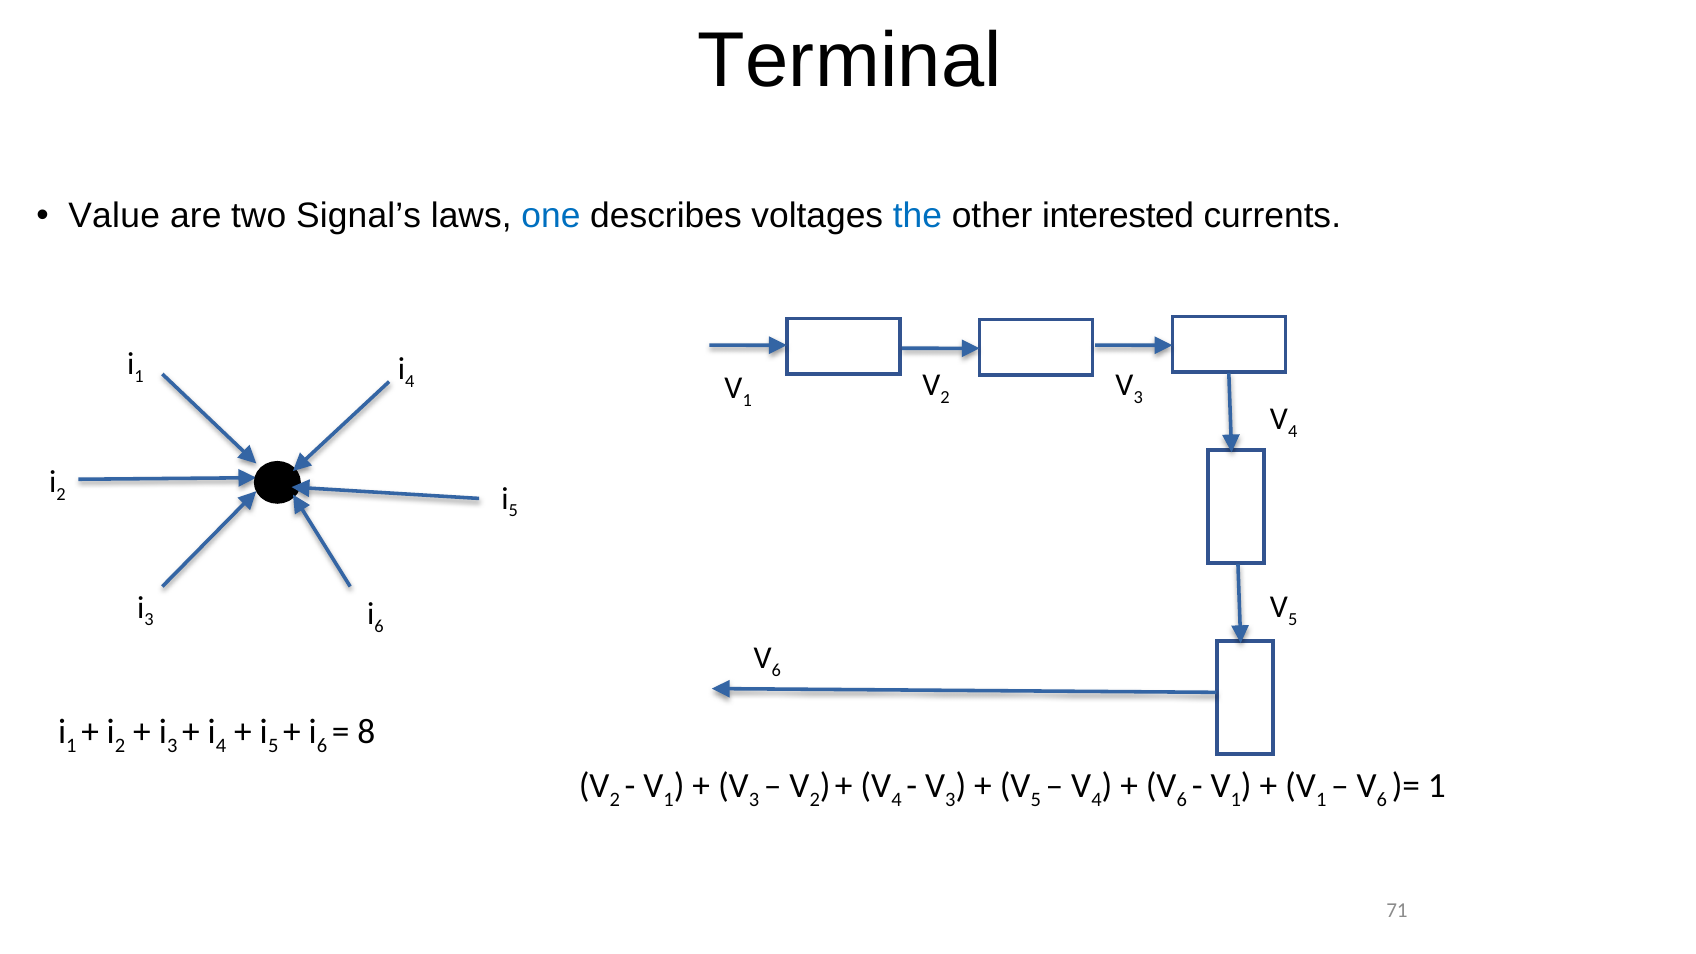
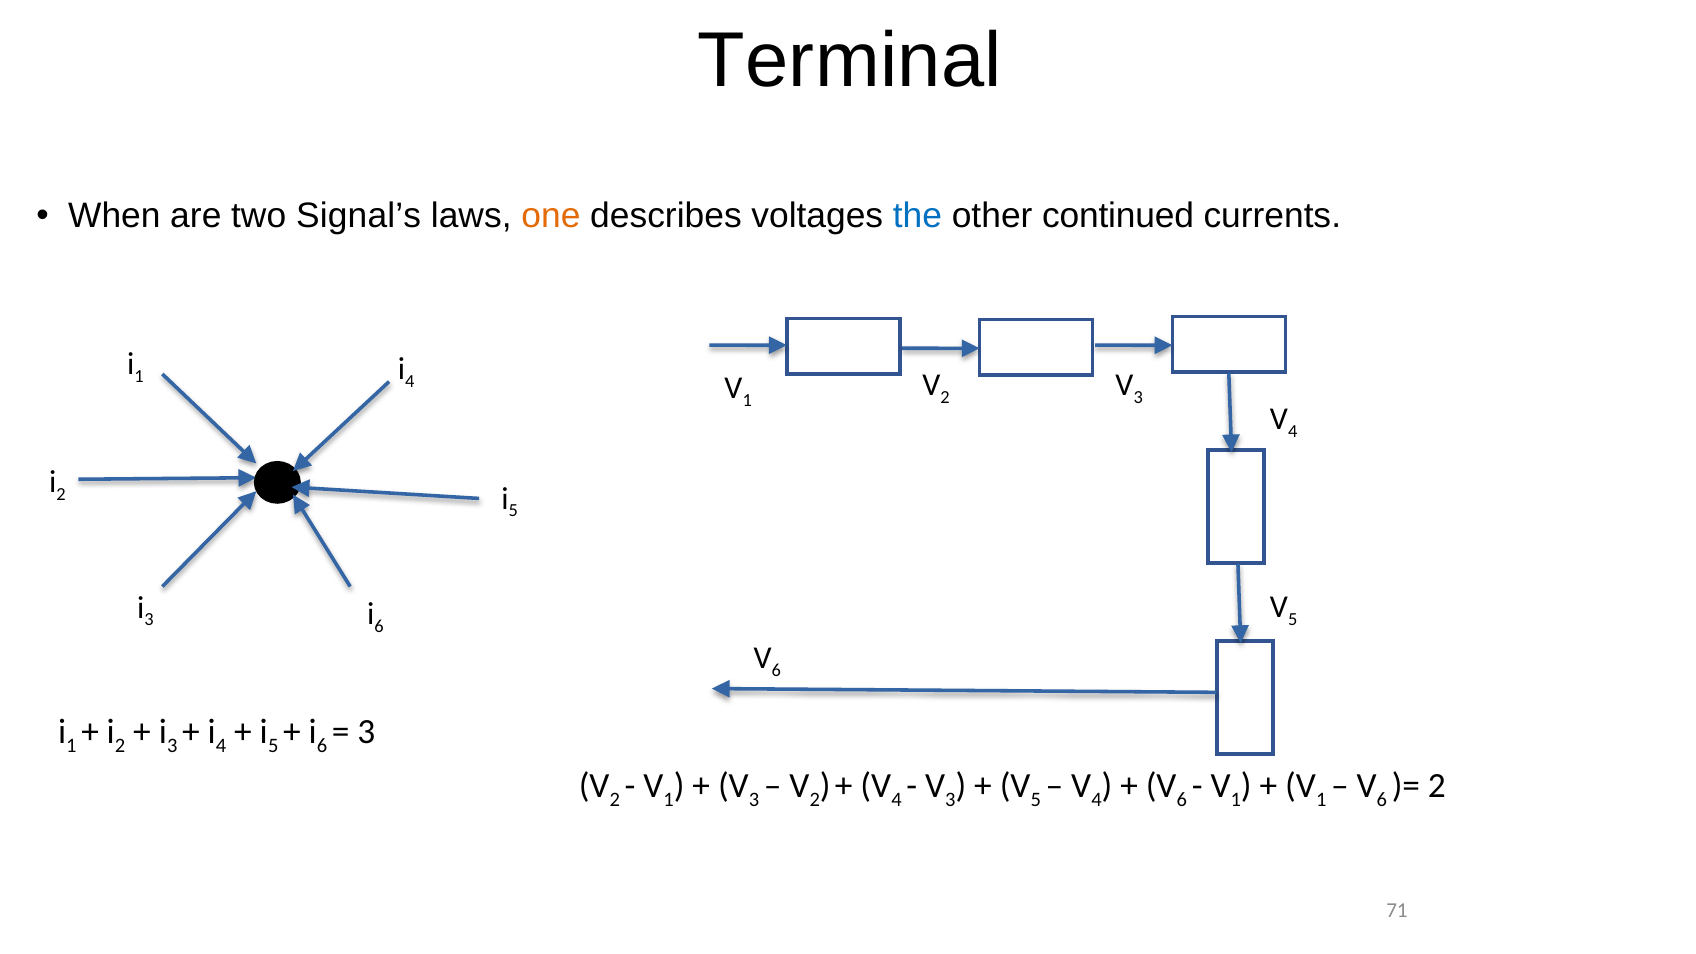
Value: Value -> When
one colour: blue -> orange
interested: interested -> continued
8 at (366, 732): 8 -> 3
1 at (1437, 786): 1 -> 2
